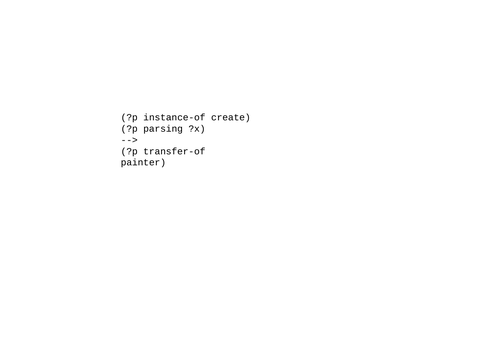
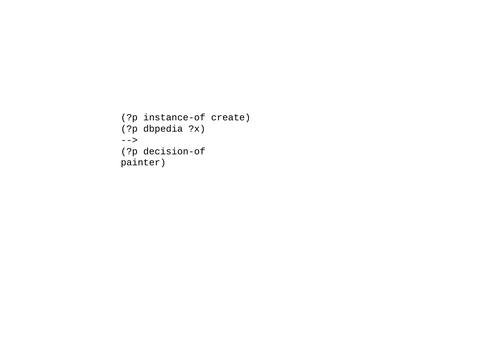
parsing: parsing -> dbpedia
transfer-of: transfer-of -> decision-of
